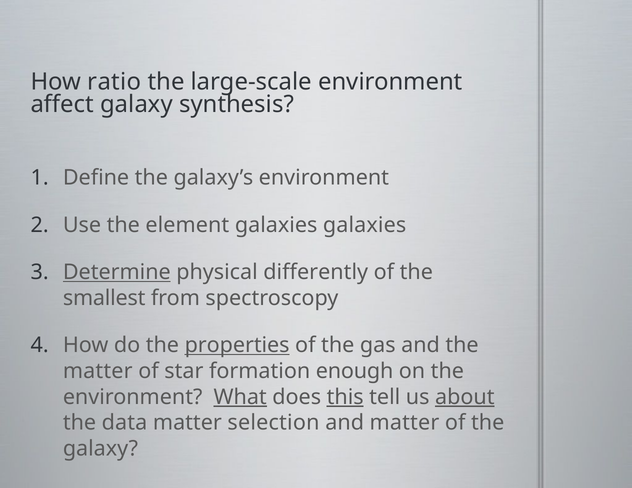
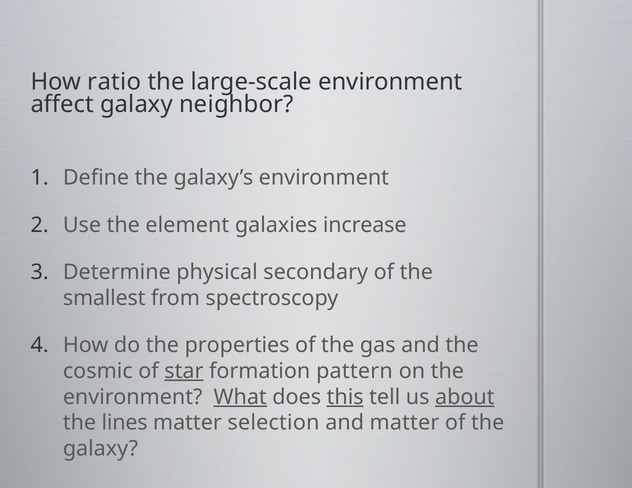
synthesis: synthesis -> neighbor
galaxies galaxies: galaxies -> increase
Determine underline: present -> none
differently: differently -> secondary
properties underline: present -> none
matter at (98, 371): matter -> cosmic
star underline: none -> present
enough: enough -> pattern
data: data -> lines
